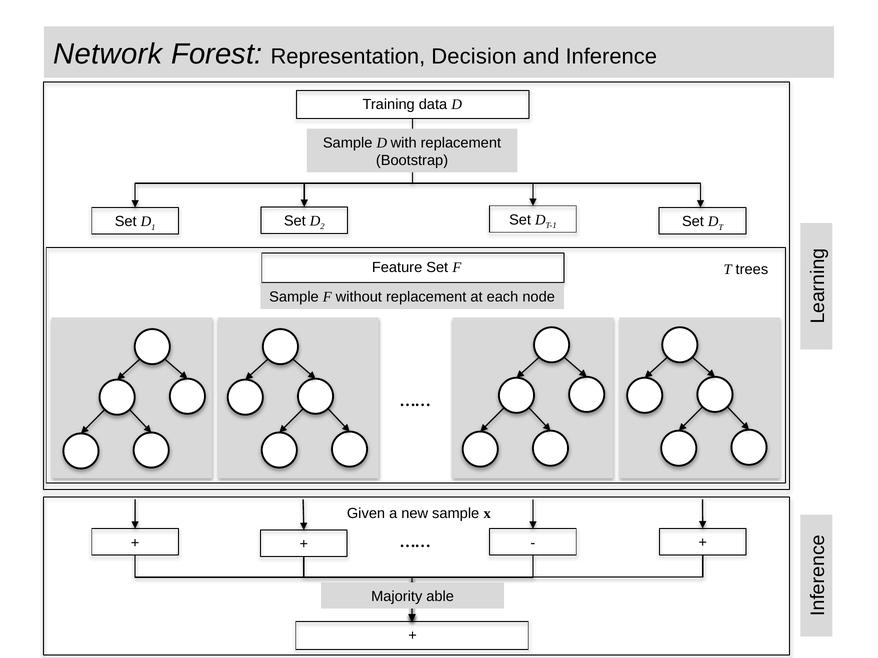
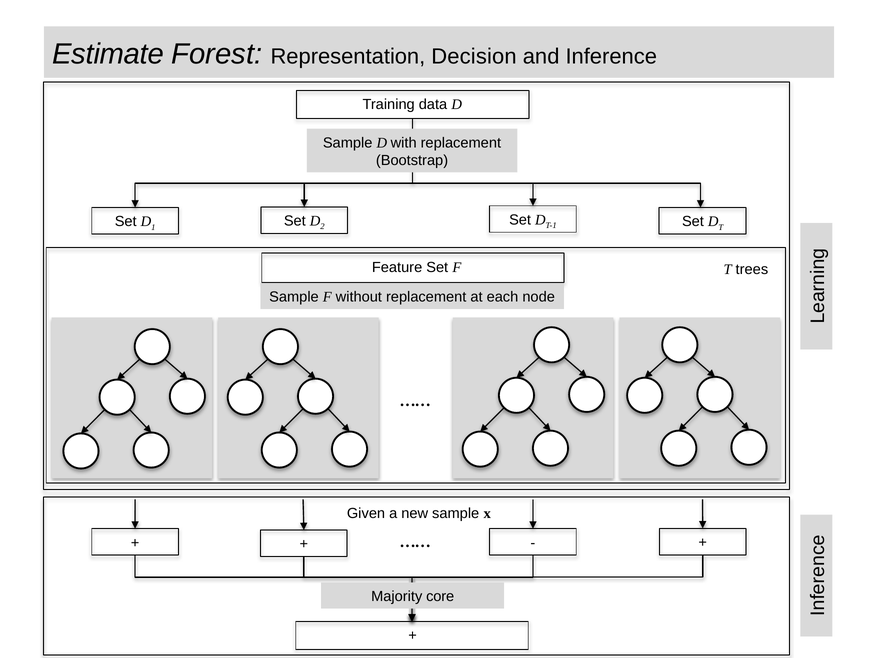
Network: Network -> Estimate
able: able -> core
